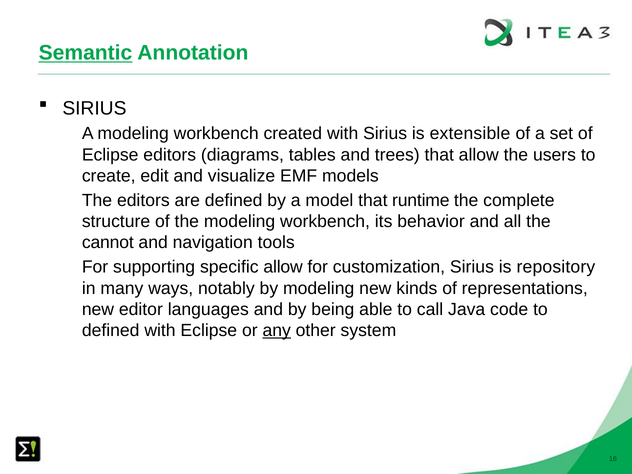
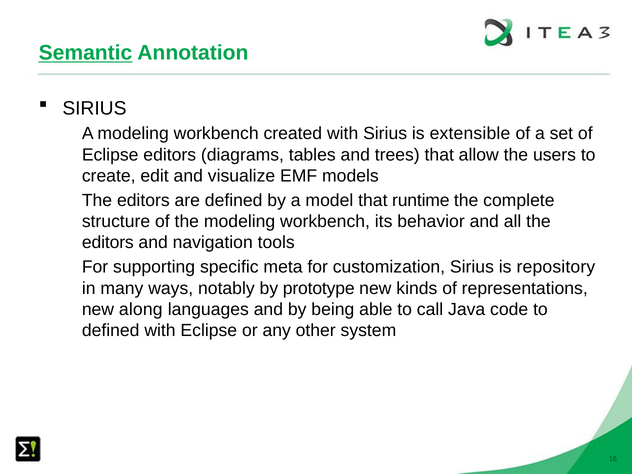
cannot at (108, 243): cannot -> editors
specific allow: allow -> meta
by modeling: modeling -> prototype
editor: editor -> along
any underline: present -> none
